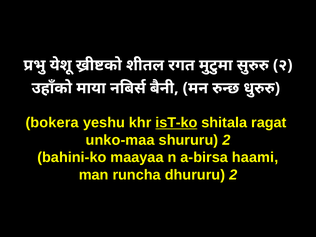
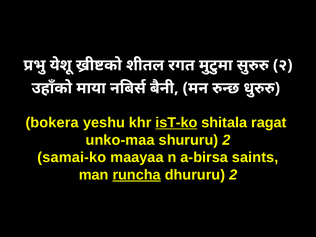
bahini-ko: bahini-ko -> samai-ko
haami: haami -> saints
runcha underline: none -> present
